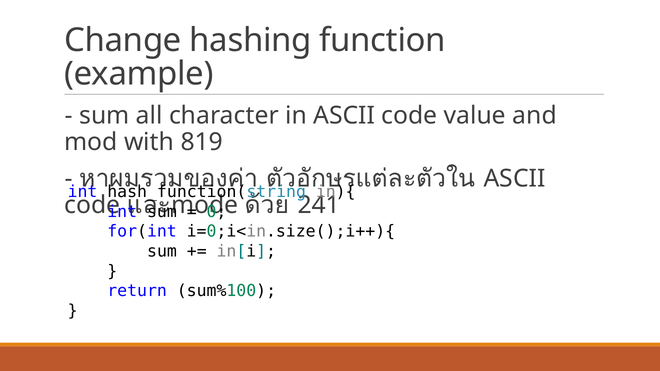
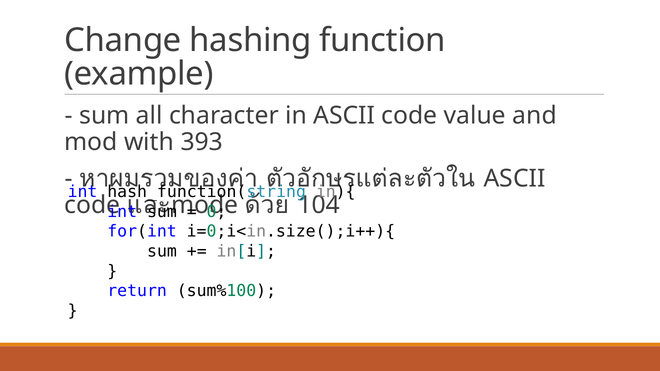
819: 819 -> 393
241: 241 -> 104
